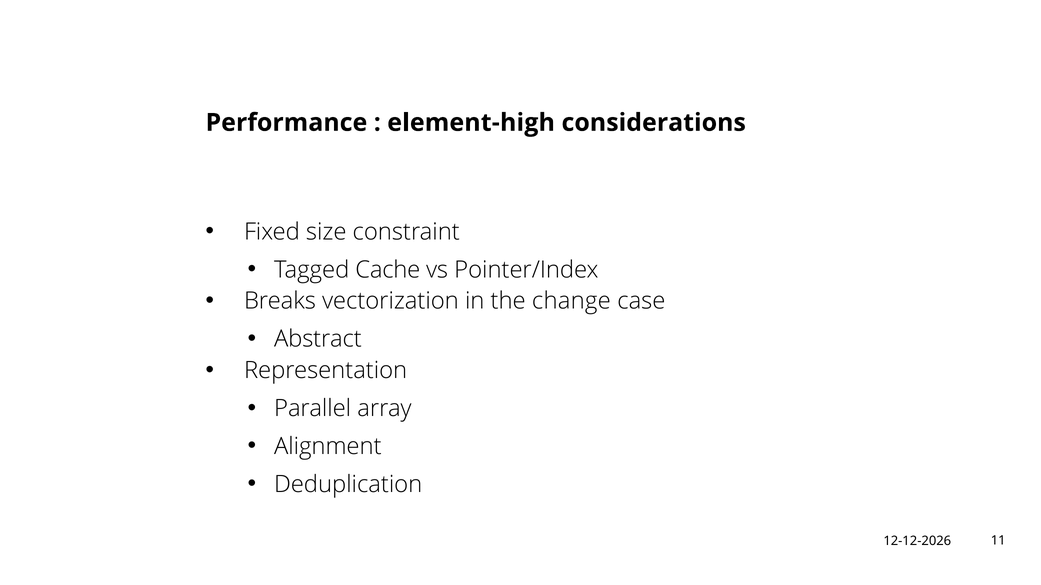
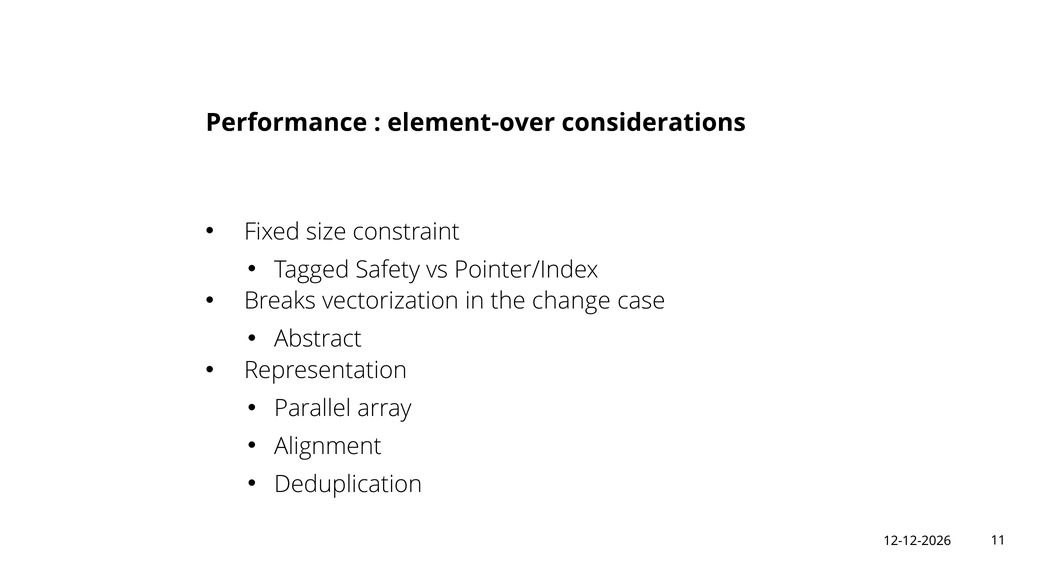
element-high: element-high -> element-over
Cache: Cache -> Safety
